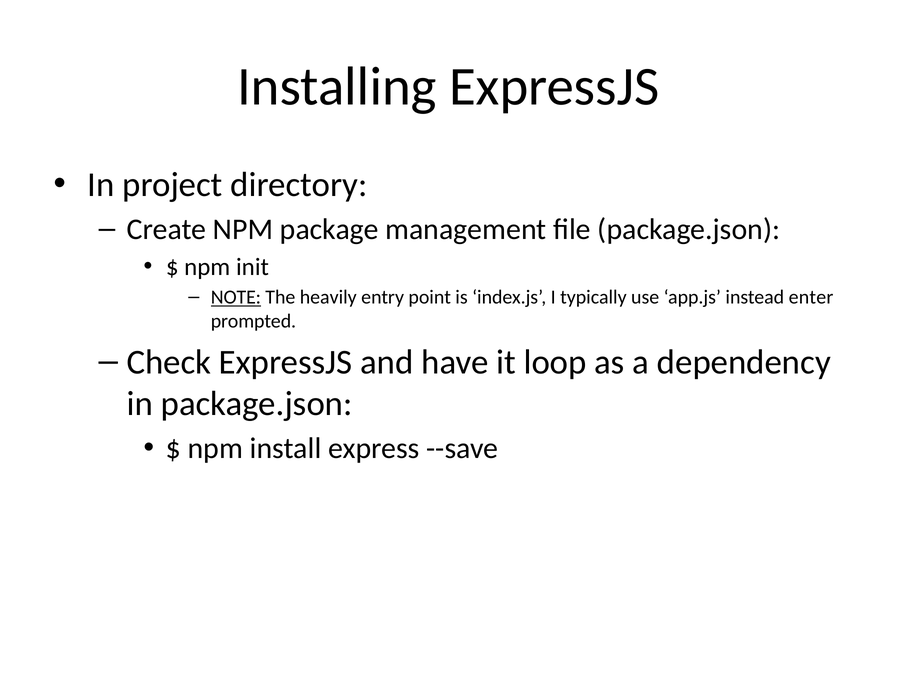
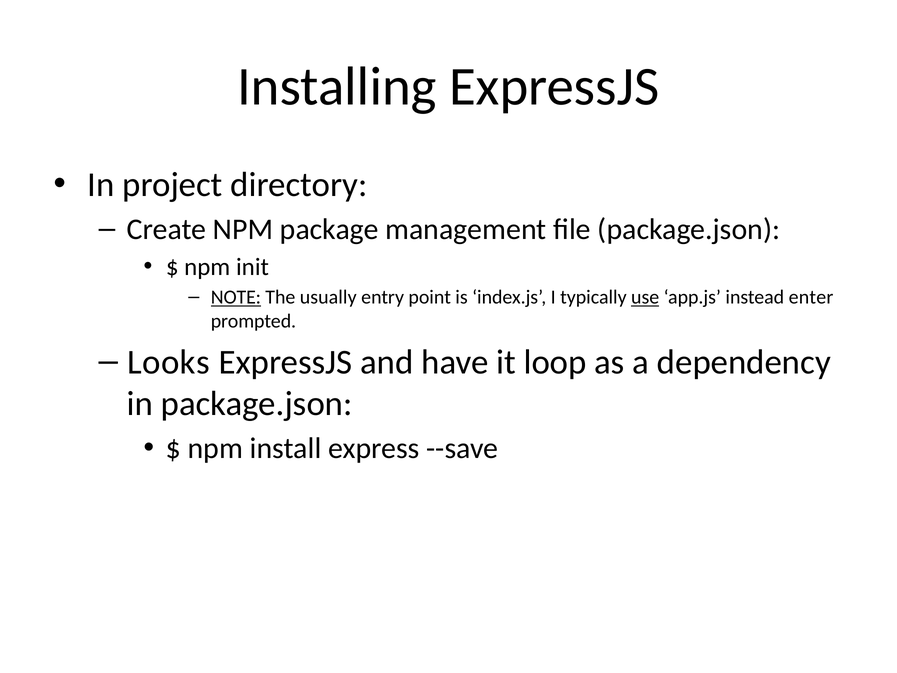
heavily: heavily -> usually
use underline: none -> present
Check: Check -> Looks
